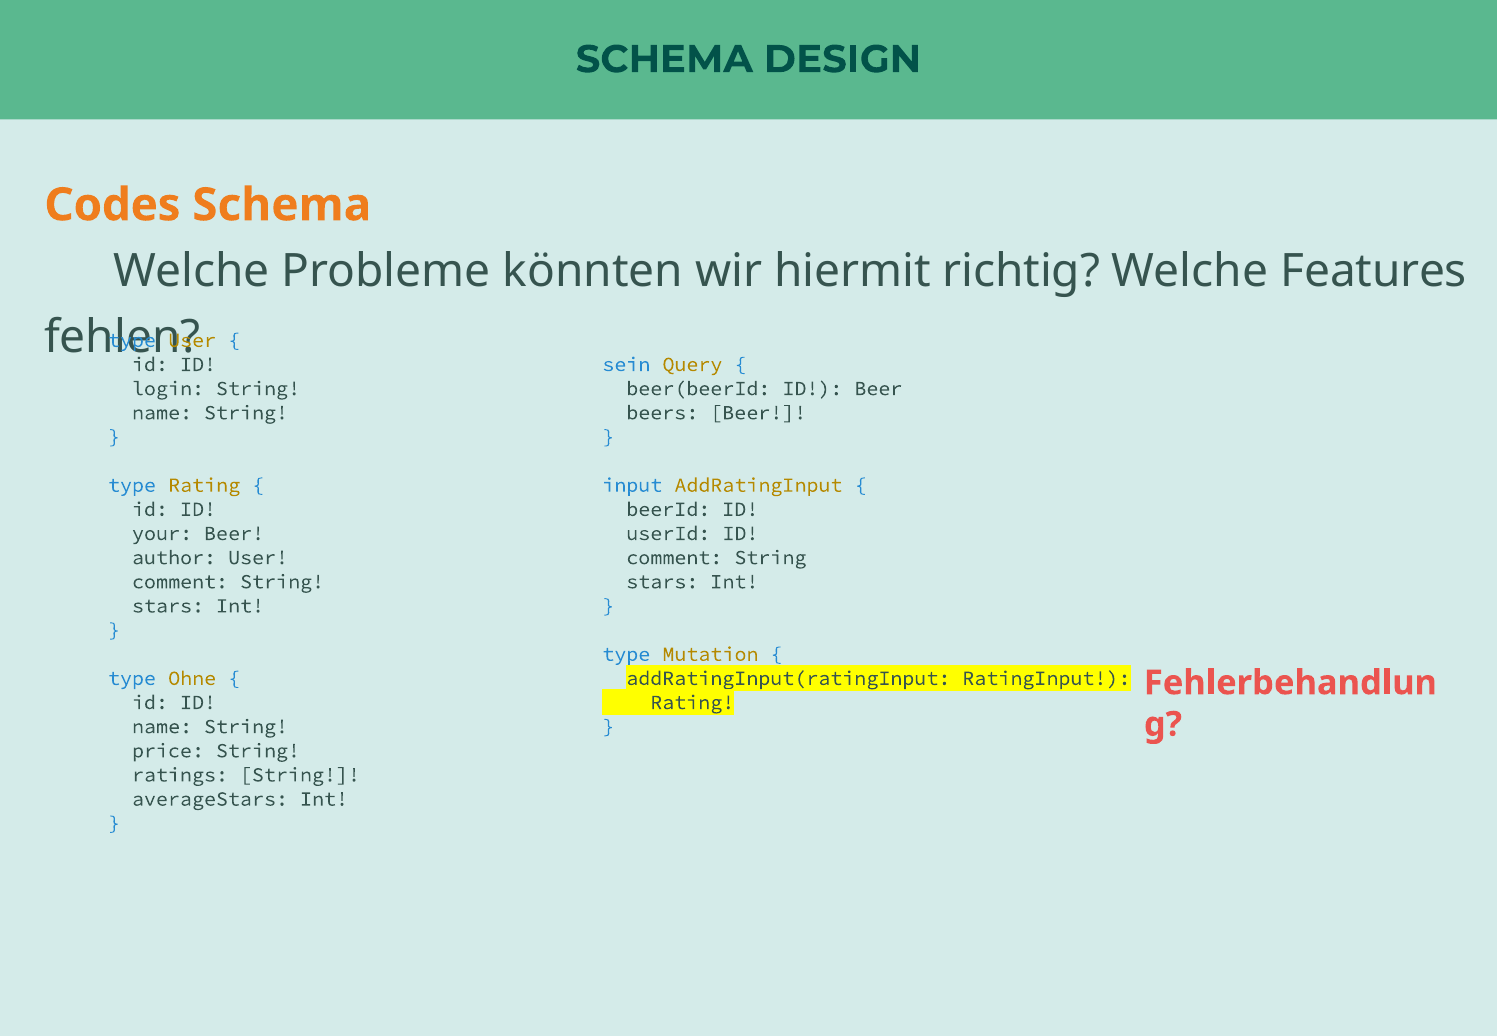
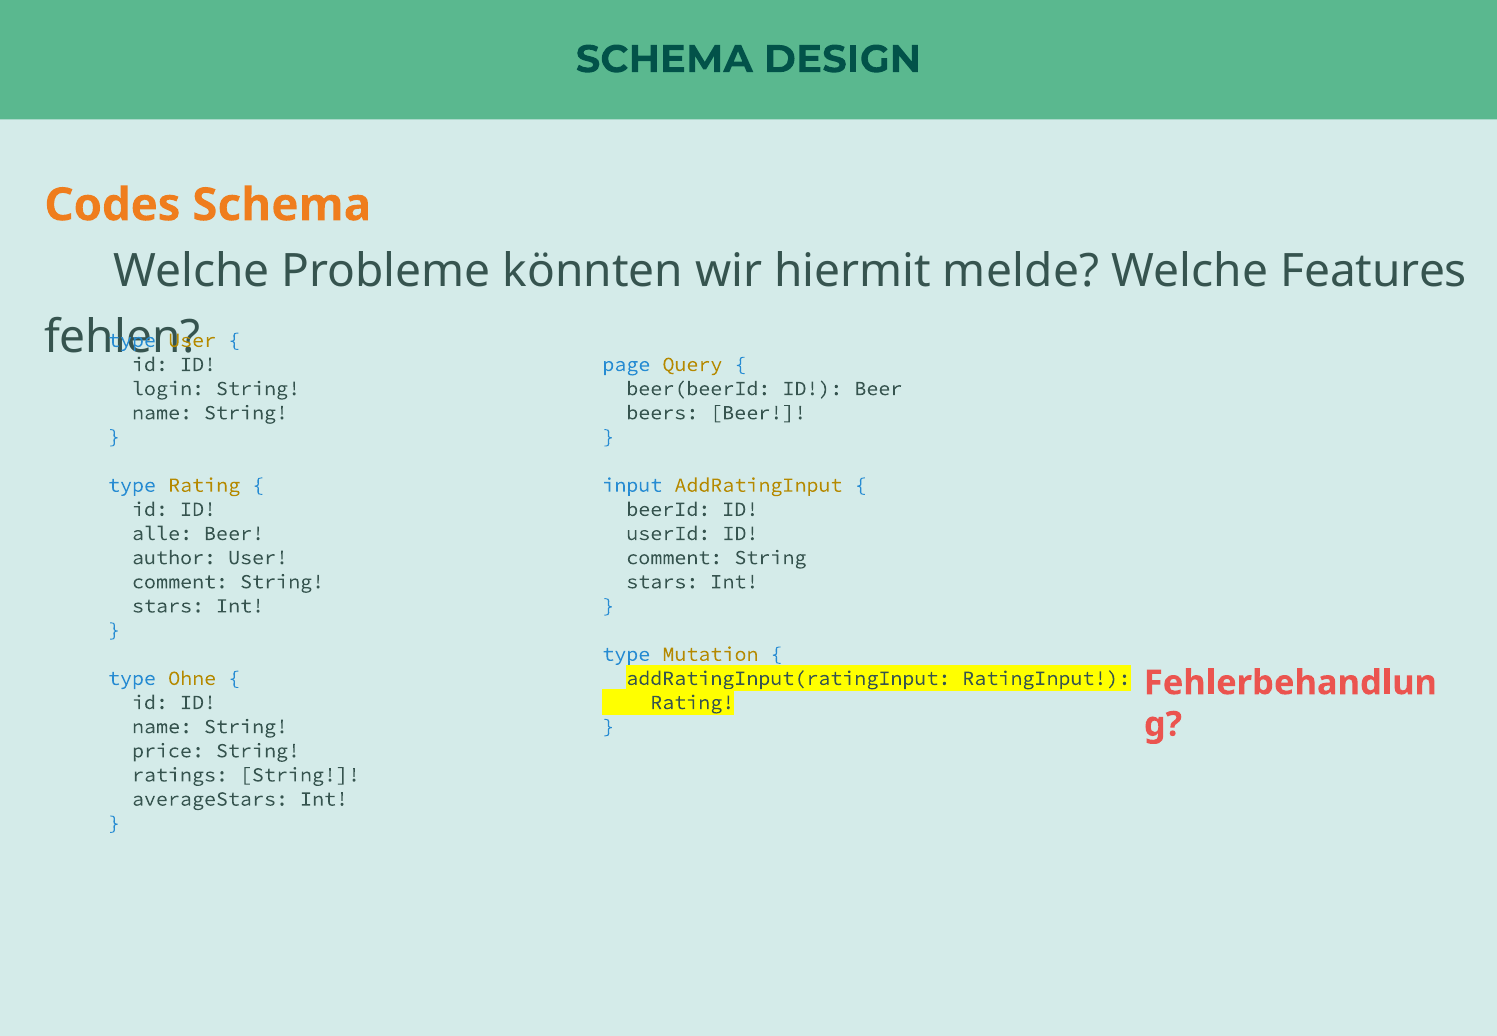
richtig: richtig -> melde
sein: sein -> page
your: your -> alle
